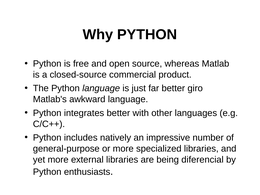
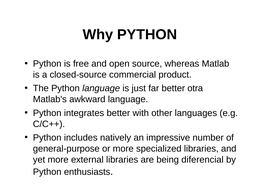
giro: giro -> otra
